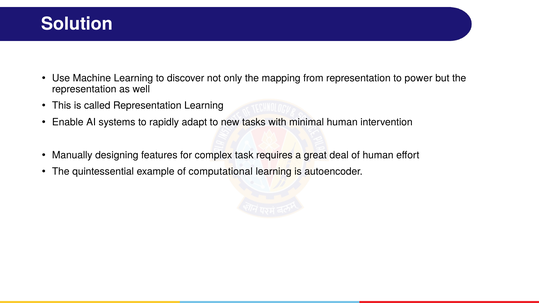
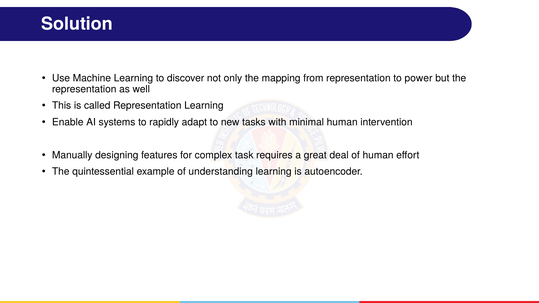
computational: computational -> understanding
